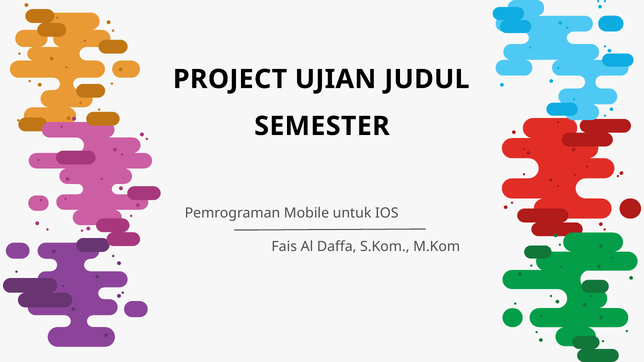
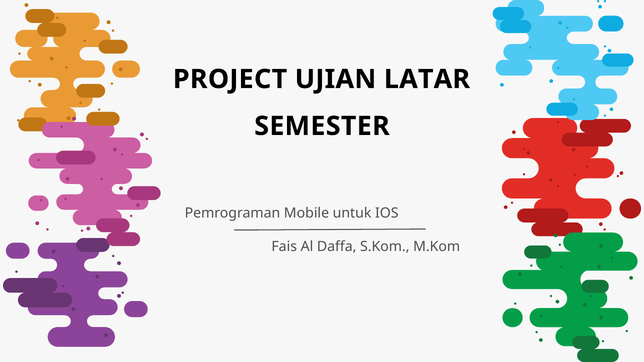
JUDUL: JUDUL -> LATAR
